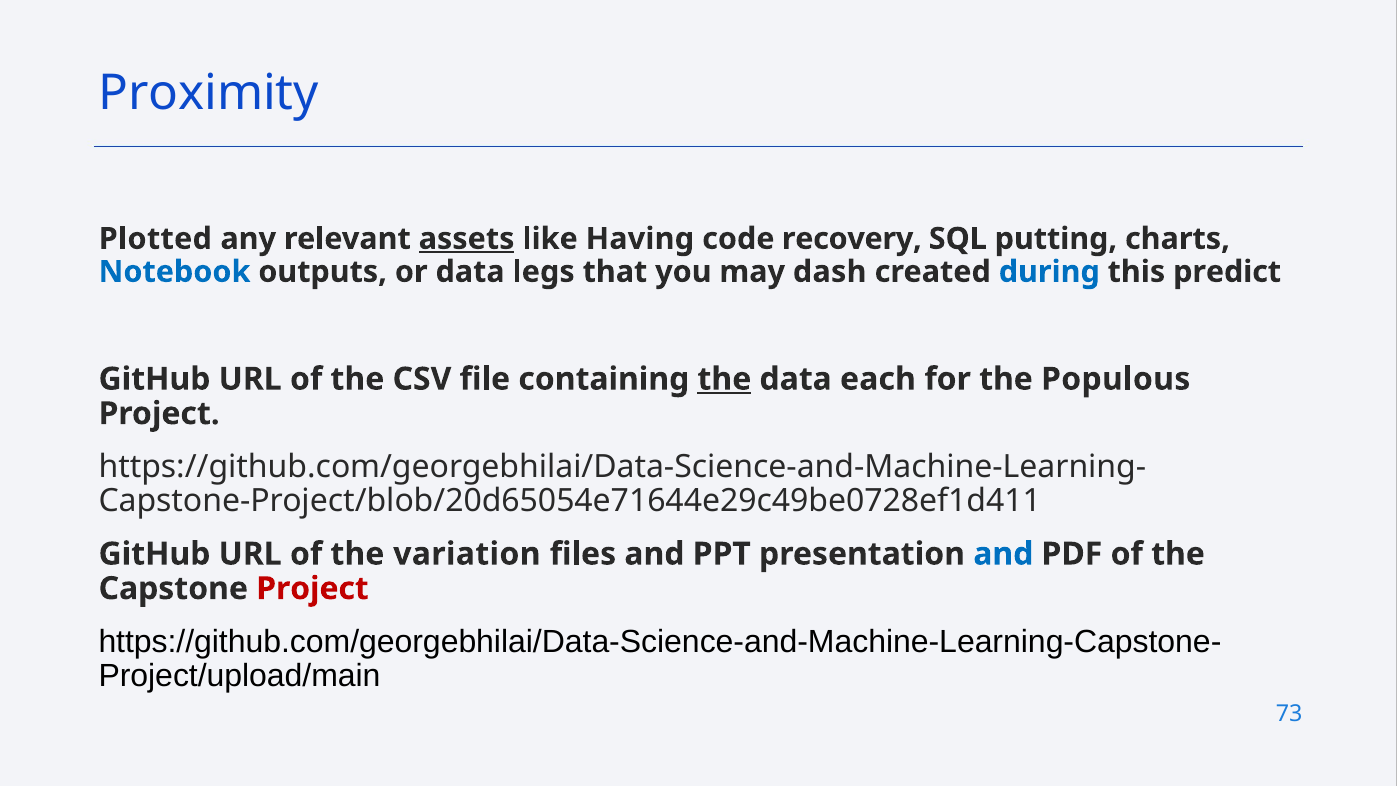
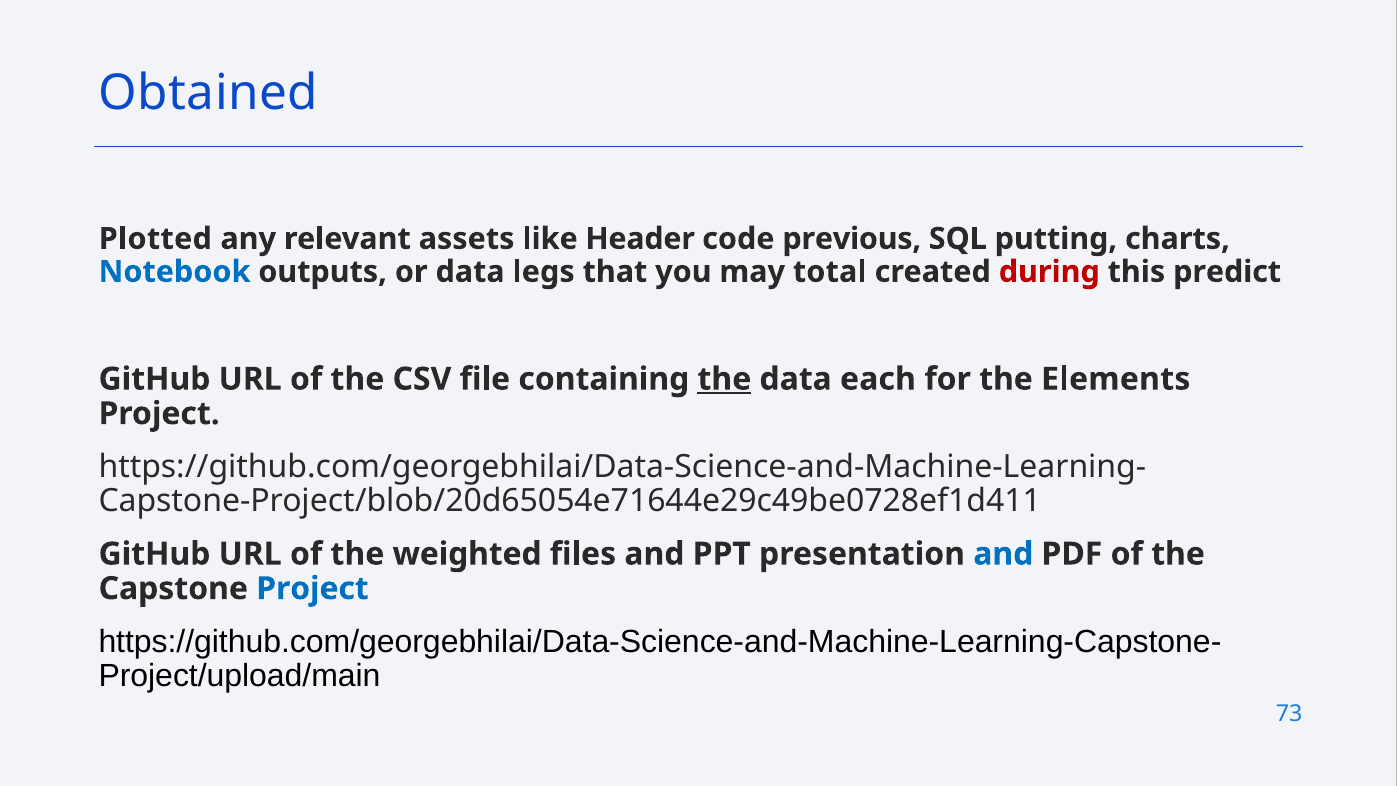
Proximity: Proximity -> Obtained
assets underline: present -> none
Having: Having -> Header
recovery: recovery -> previous
dash: dash -> total
during colour: blue -> red
Populous: Populous -> Elements
variation: variation -> weighted
Project at (312, 588) colour: red -> blue
